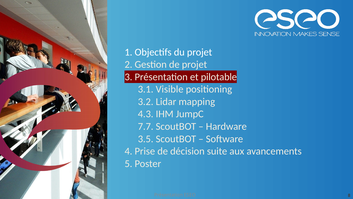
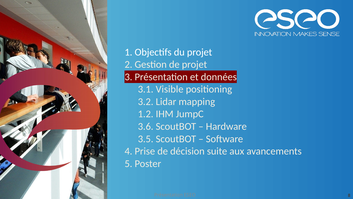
pilotable: pilotable -> données
4.3: 4.3 -> 1.2
7.7: 7.7 -> 3.6
